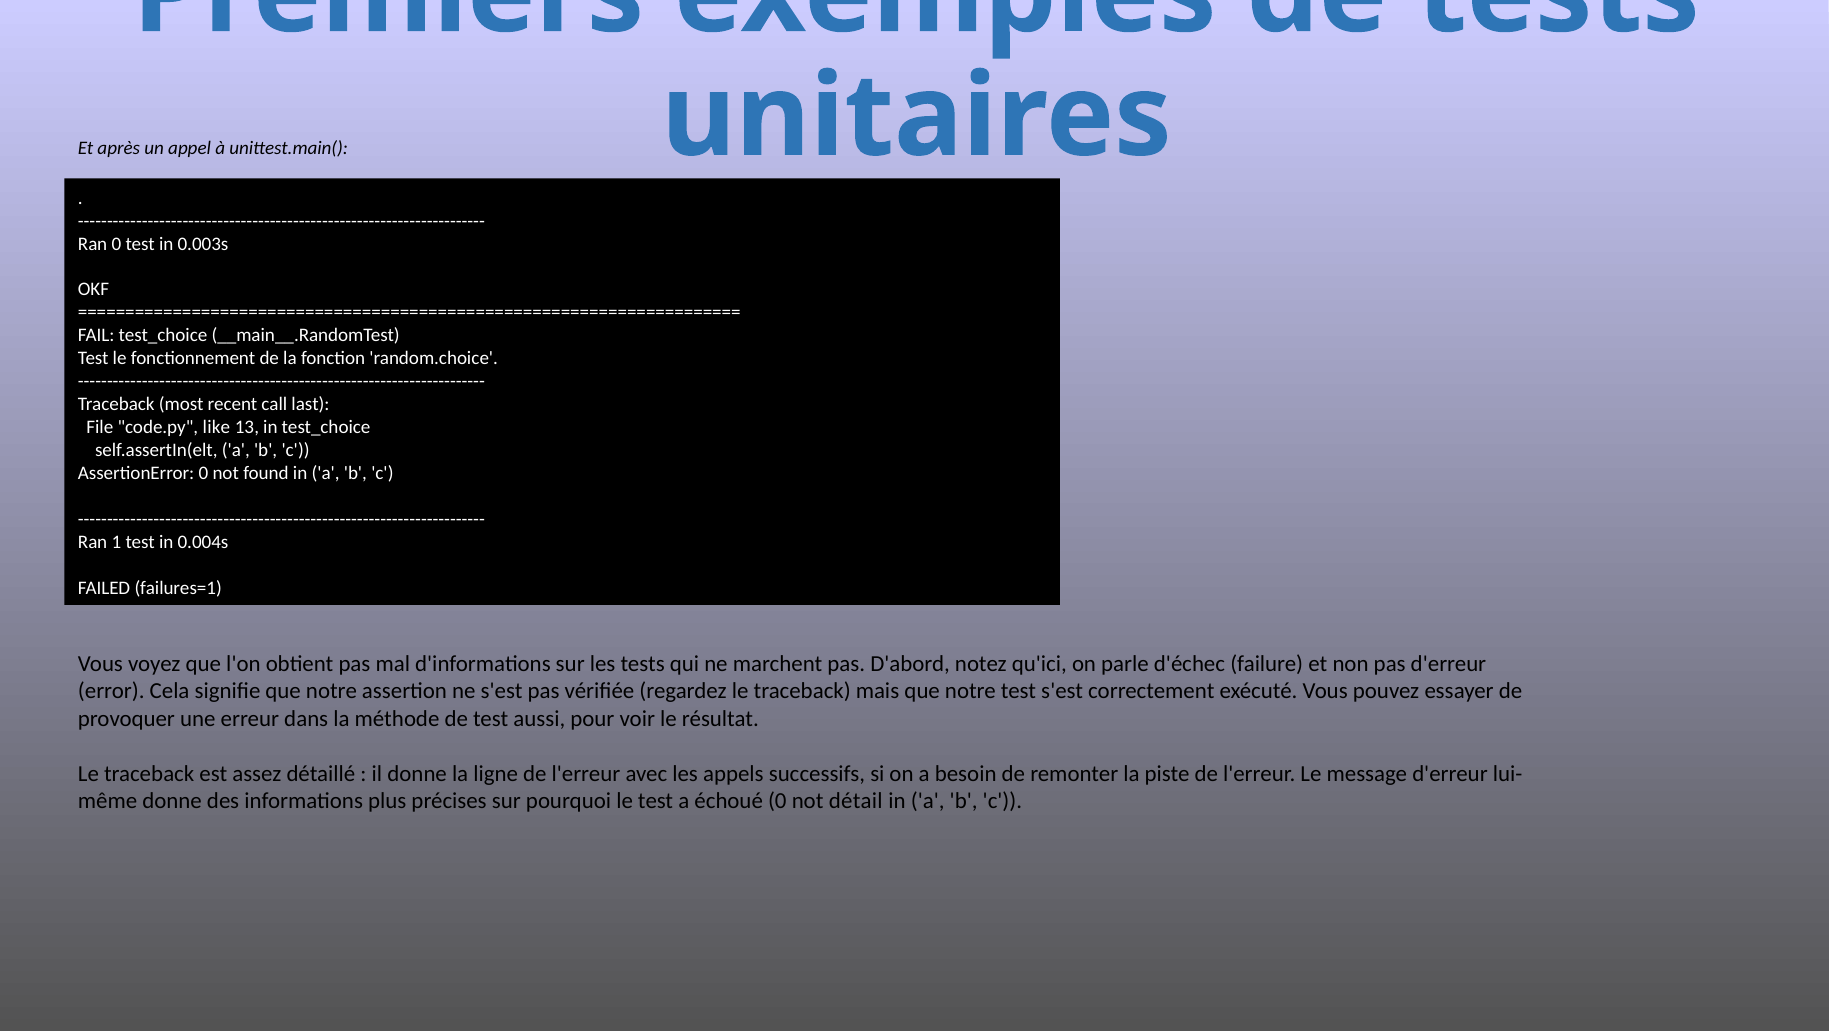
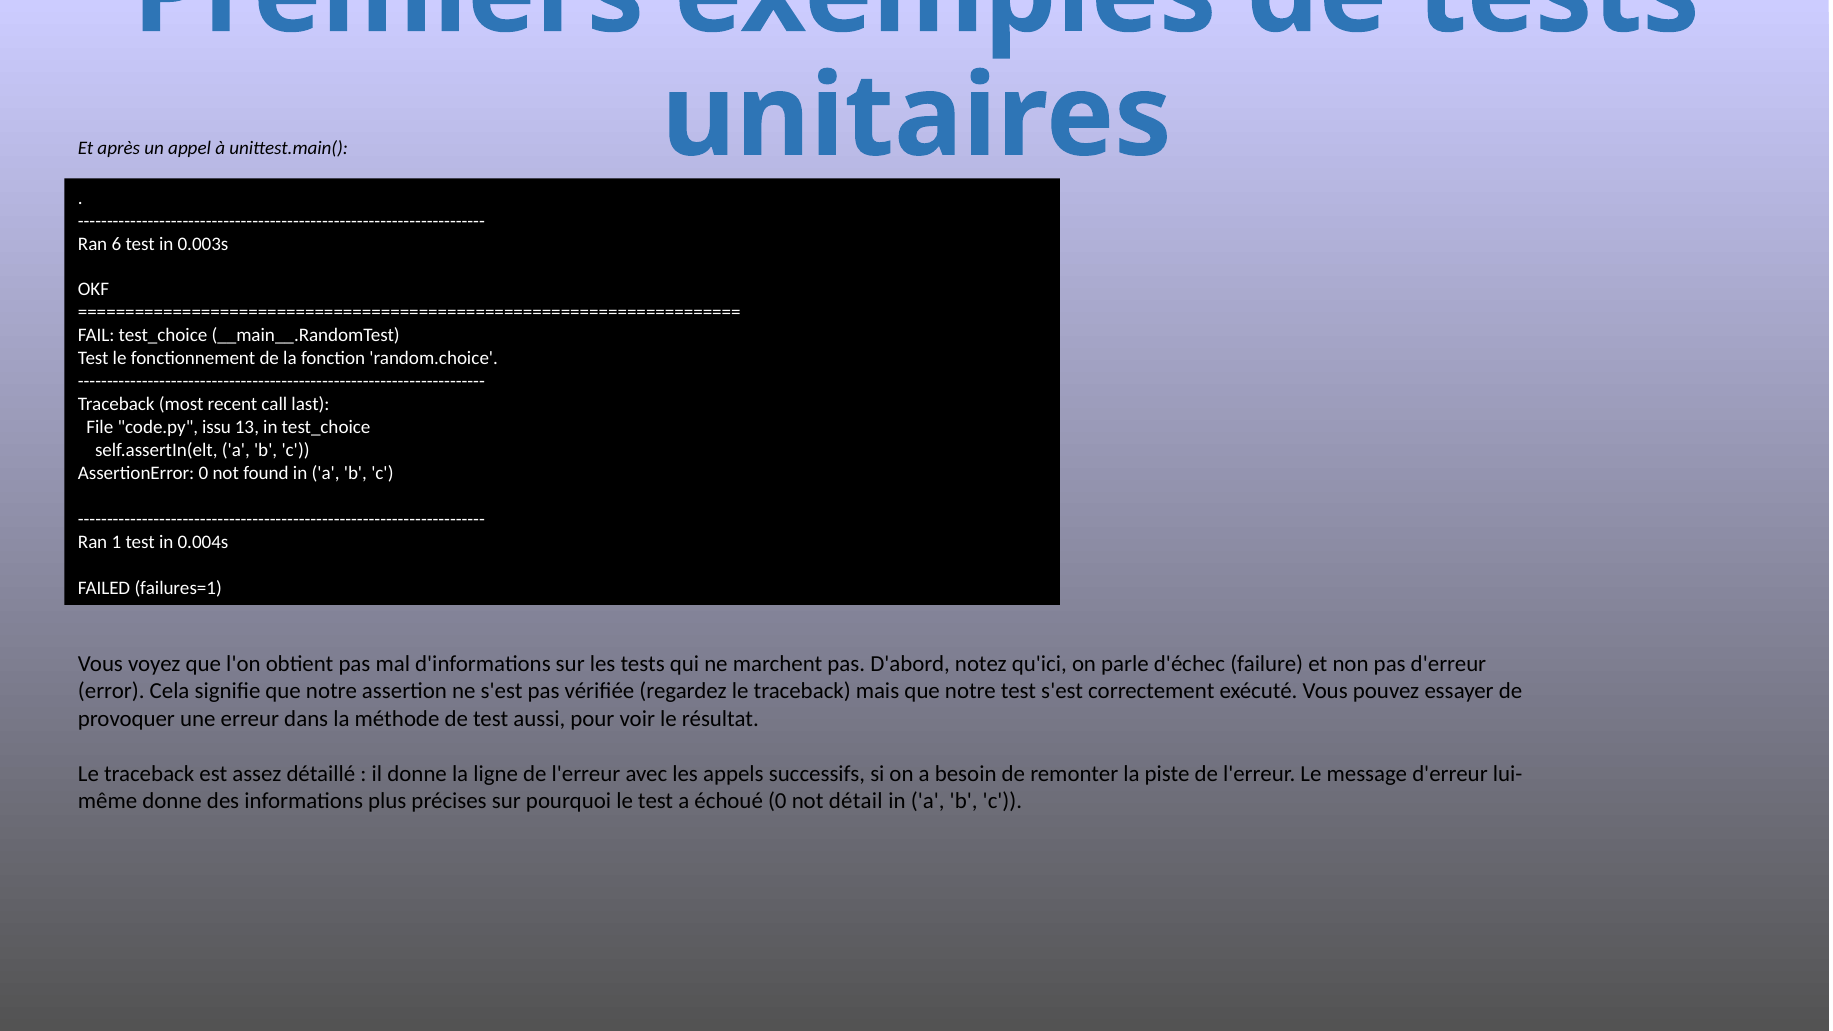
Ran 0: 0 -> 6
like: like -> issu
